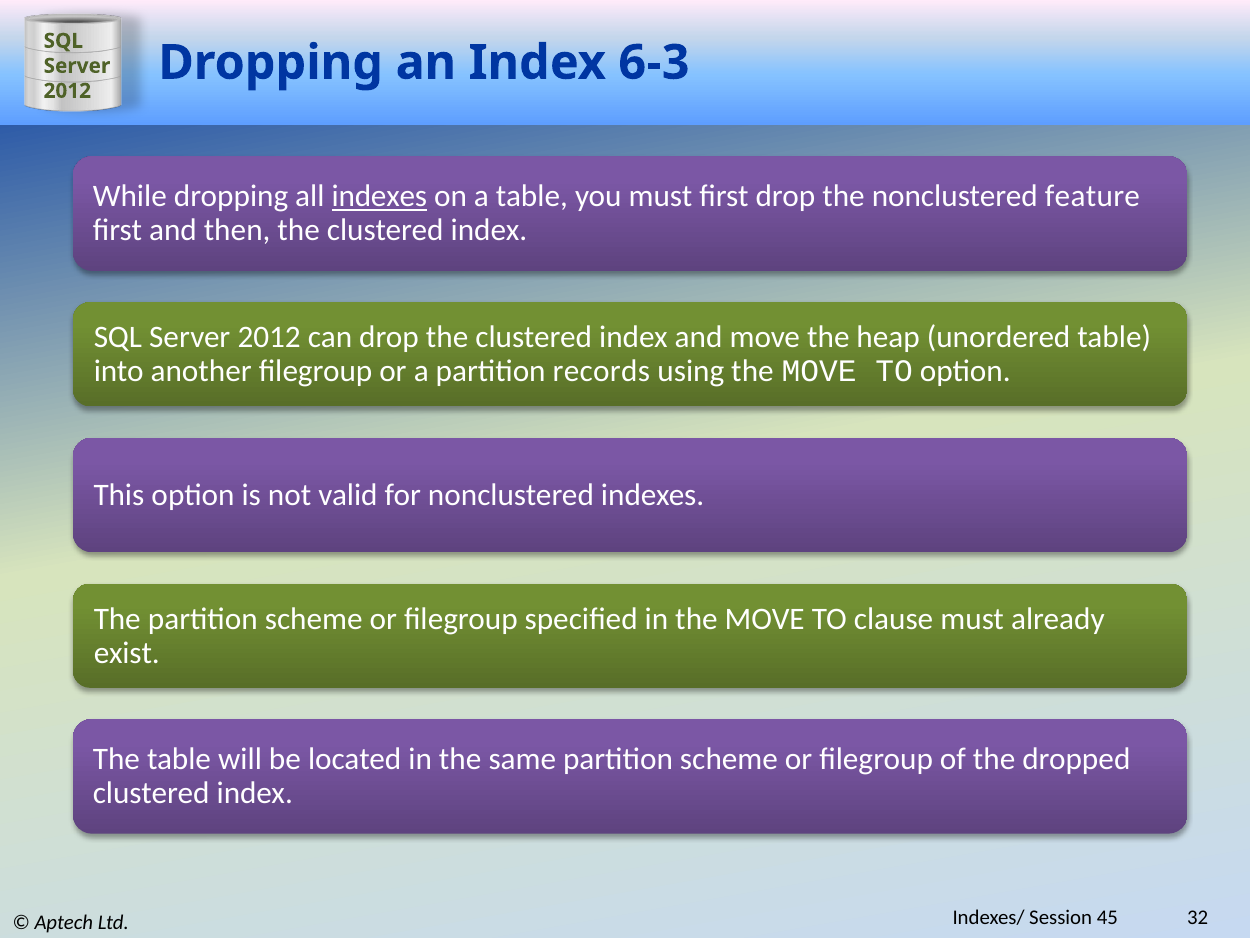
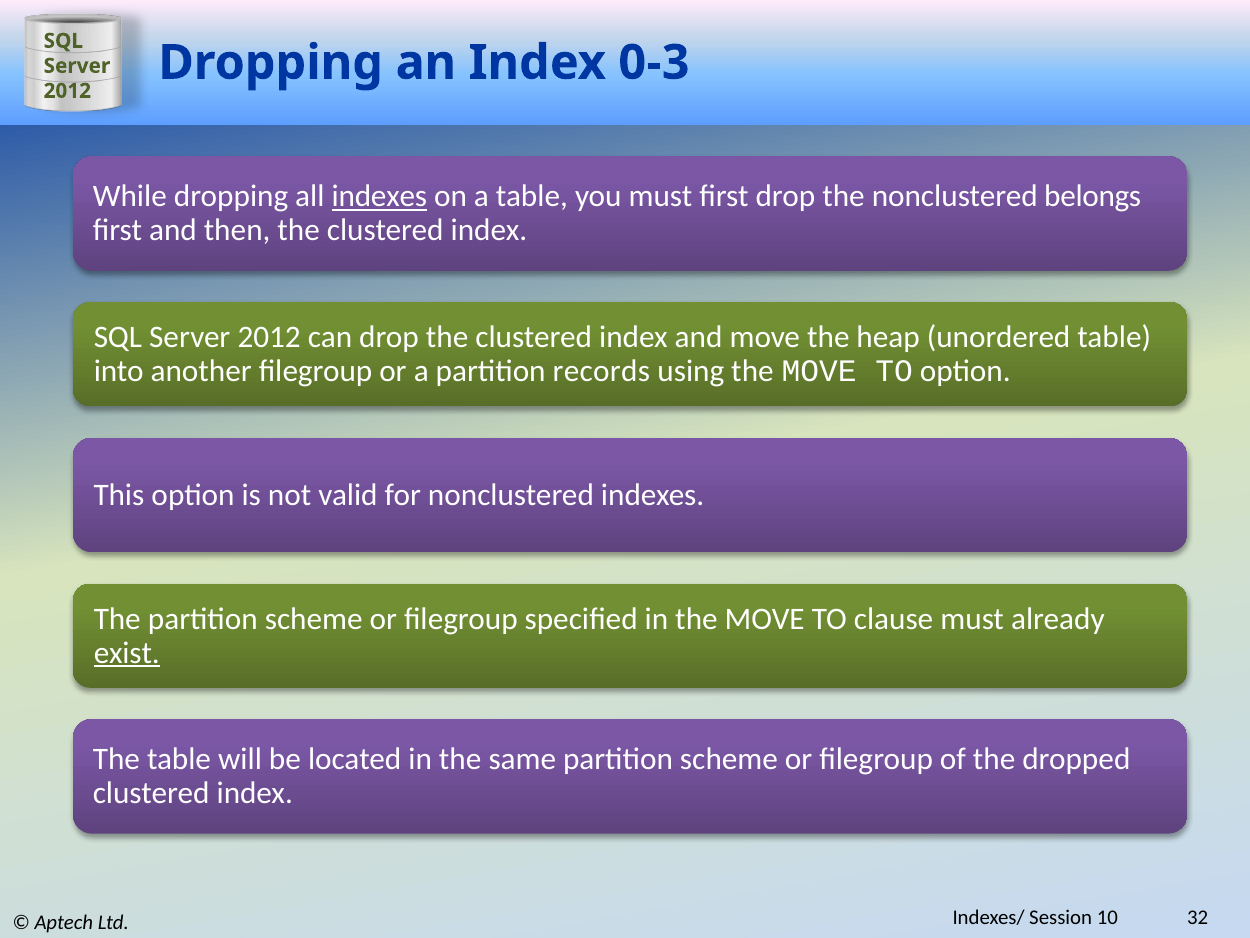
6-3: 6-3 -> 0-3
feature: feature -> belongs
exist underline: none -> present
45: 45 -> 10
